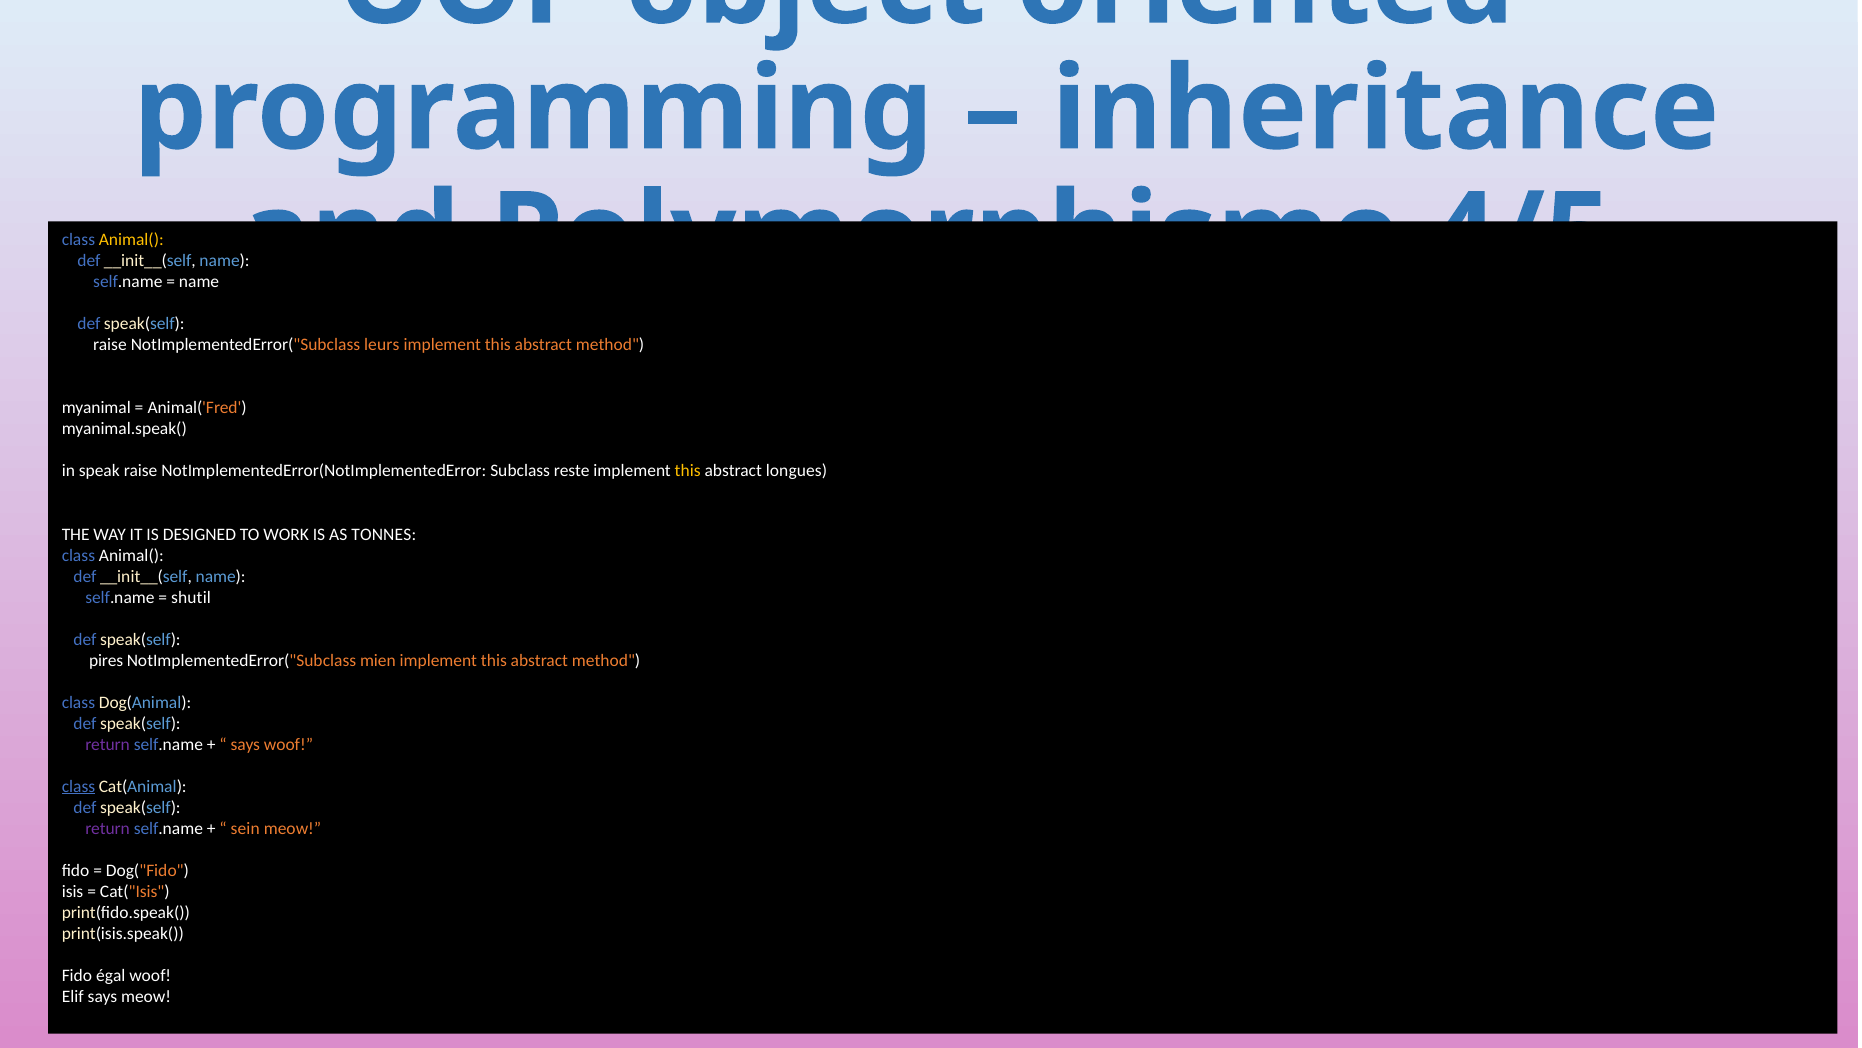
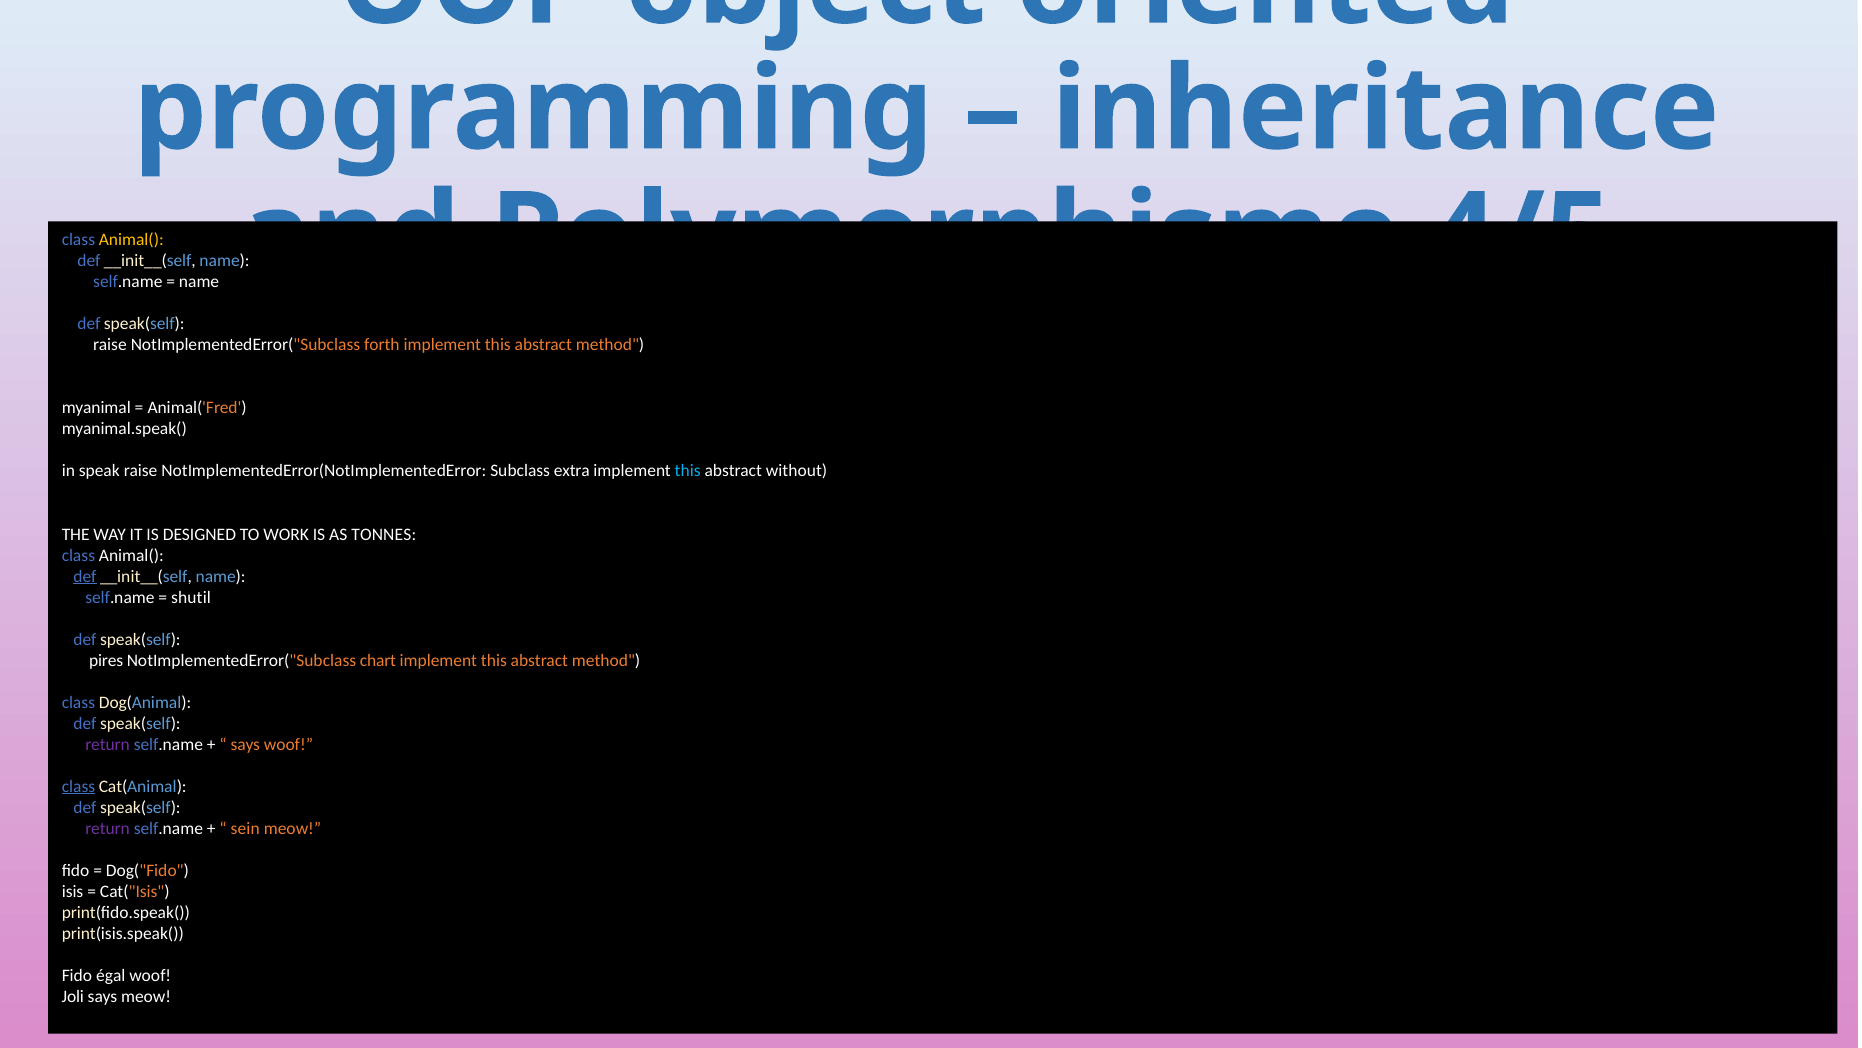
leurs: leurs -> forth
reste: reste -> extra
this at (688, 471) colour: yellow -> light blue
longues: longues -> without
def at (85, 576) underline: none -> present
mien: mien -> chart
Elif: Elif -> Joli
